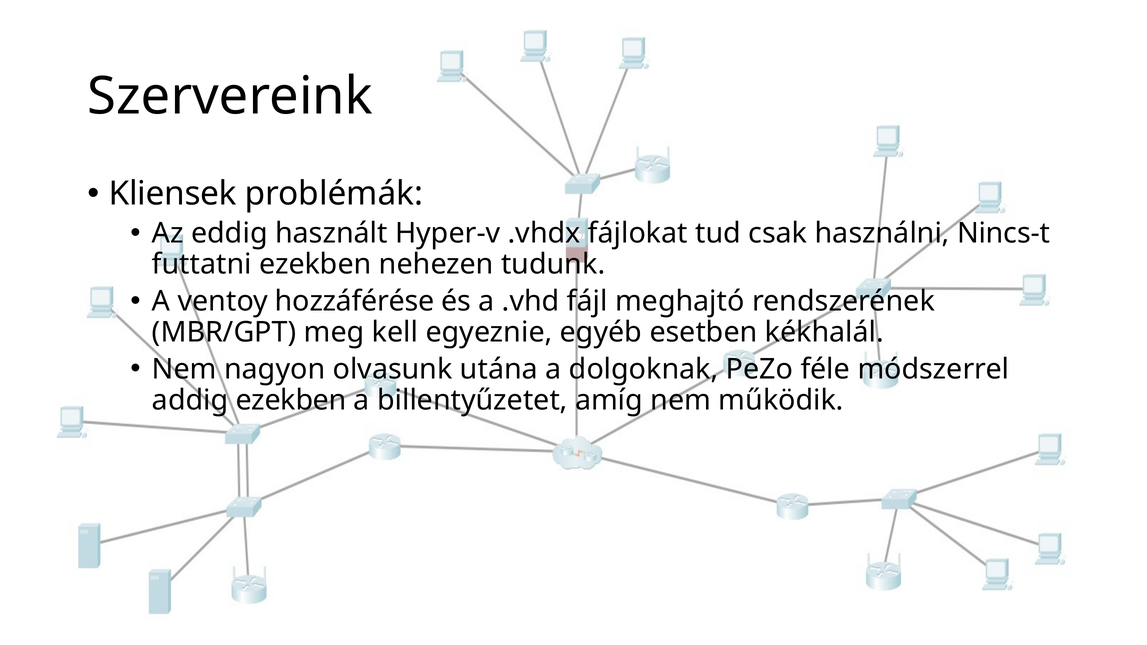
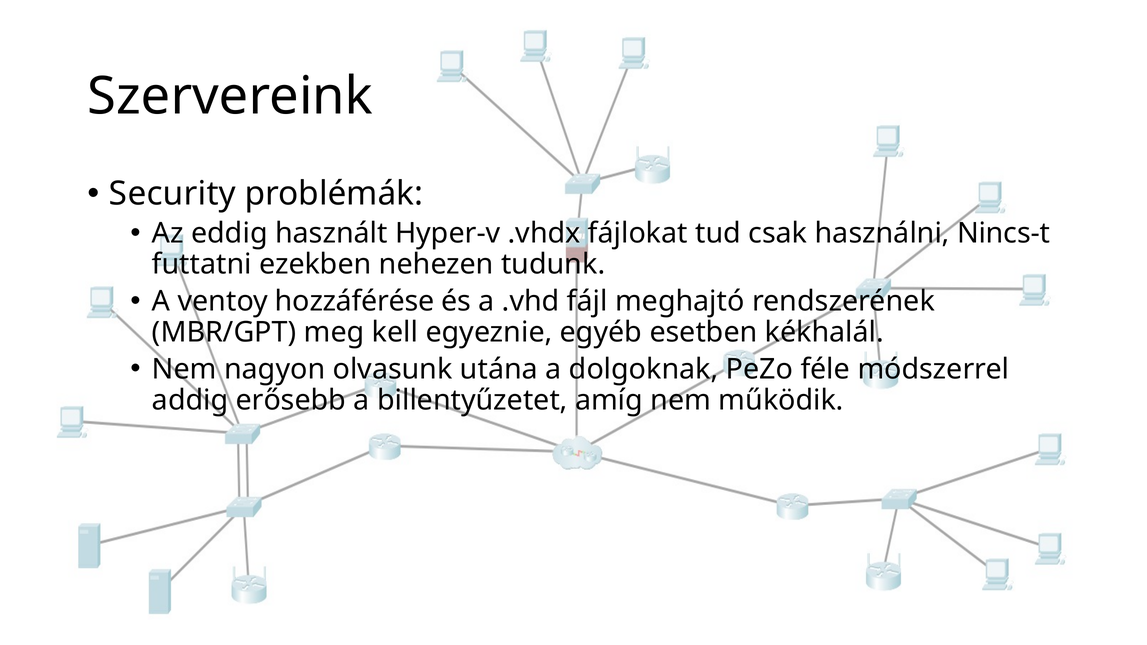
Kliensek: Kliensek -> Security
addig ezekben: ezekben -> erősebb
